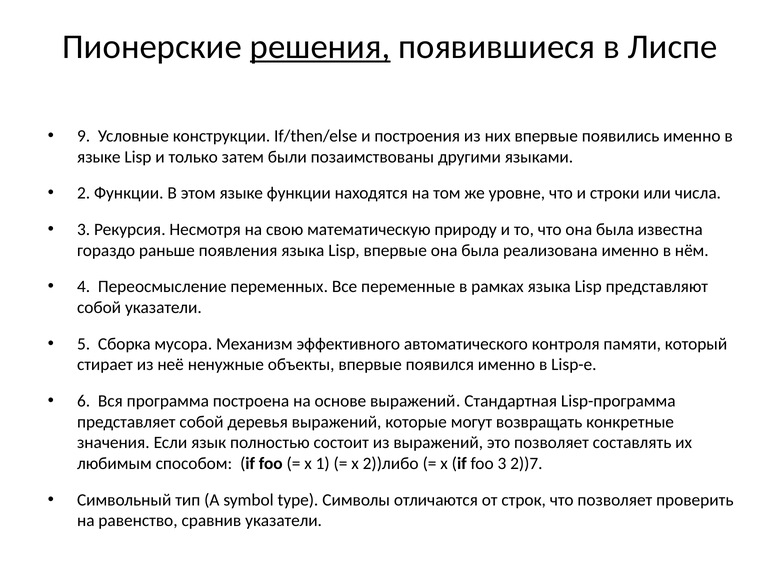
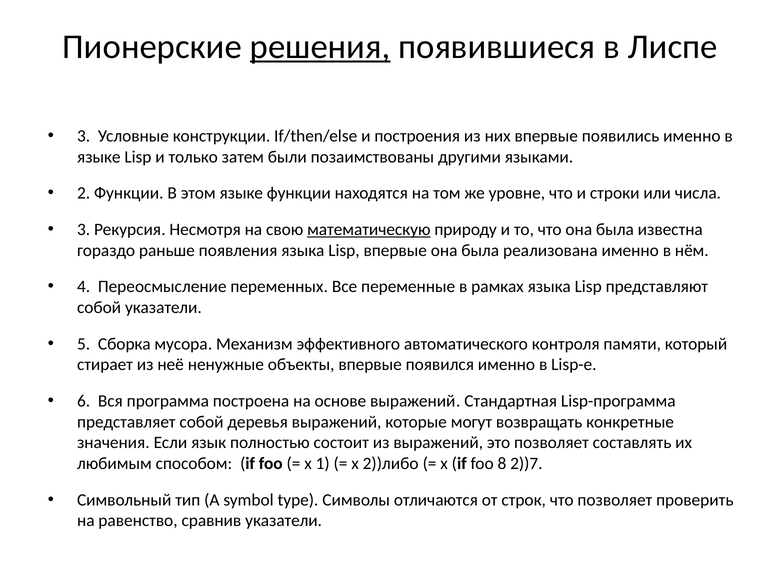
9 at (84, 136): 9 -> 3
математическую underline: none -> present
foo 3: 3 -> 8
